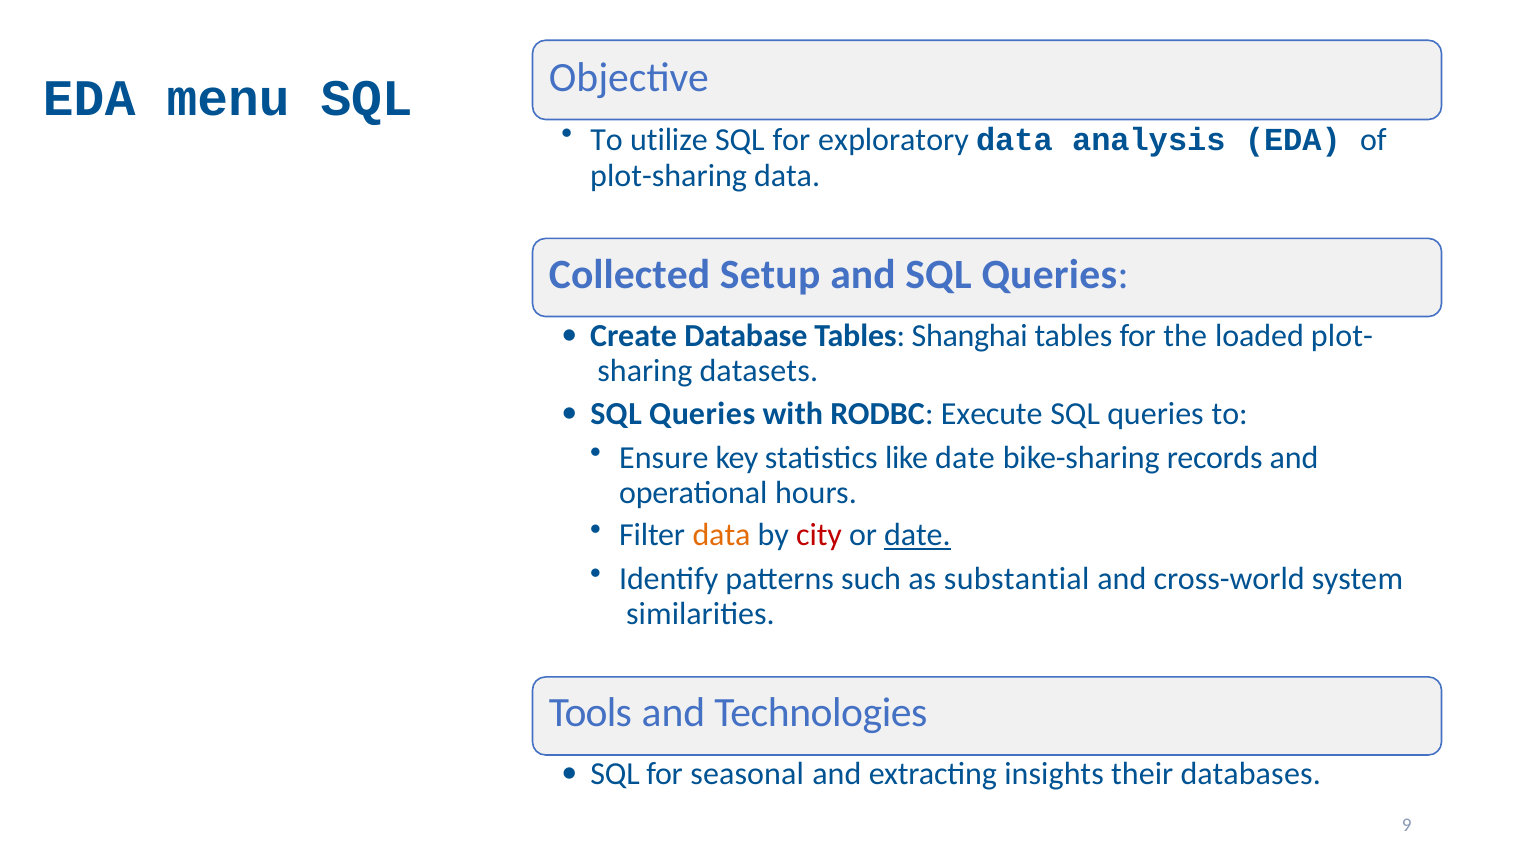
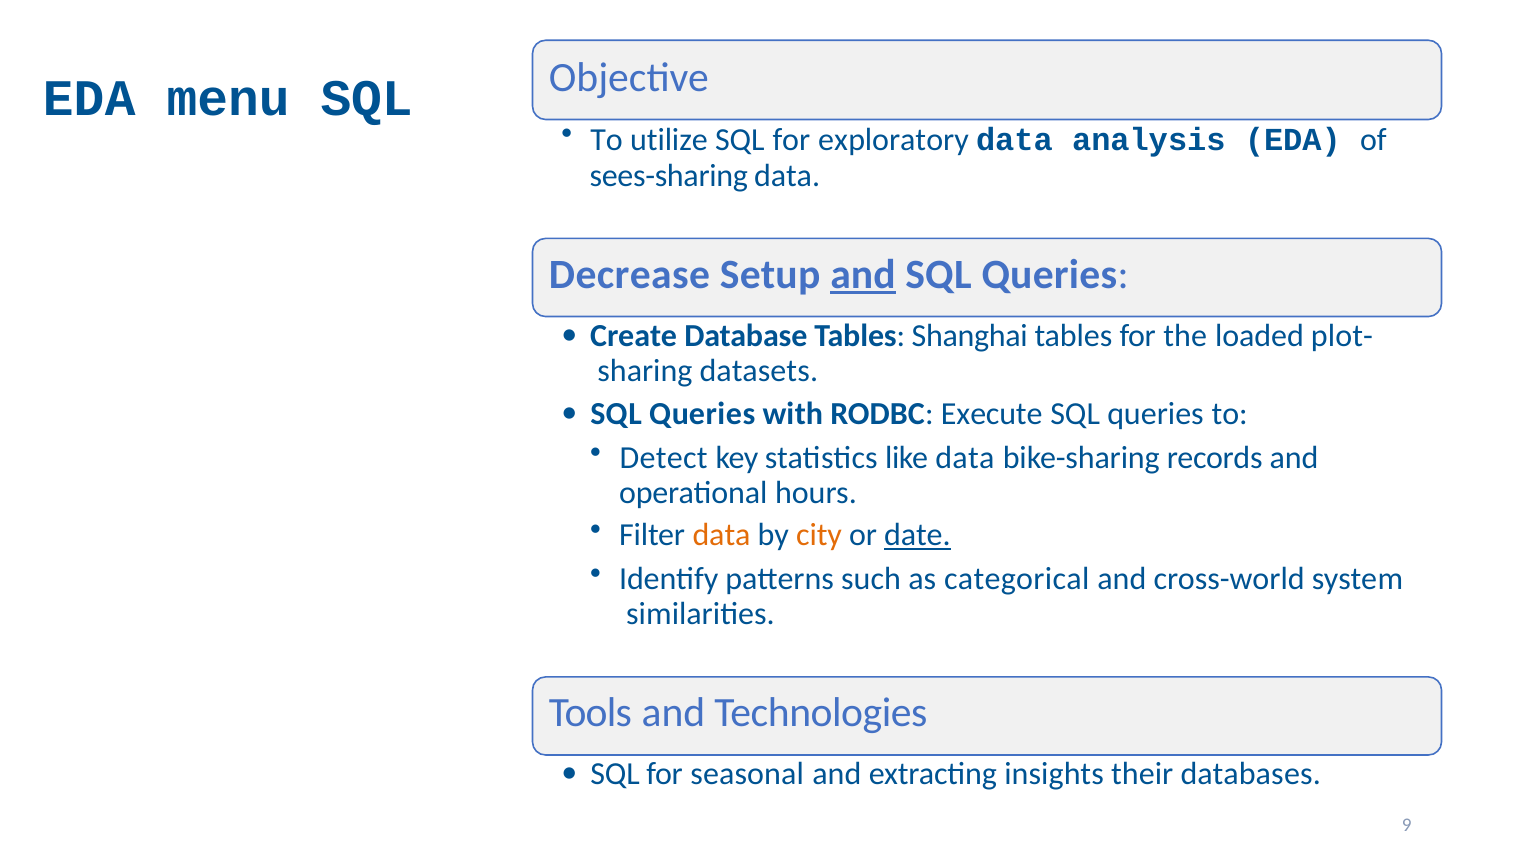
plot-sharing: plot-sharing -> sees-sharing
Collected: Collected -> Decrease
and at (863, 274) underline: none -> present
Ensure: Ensure -> Detect
like date: date -> data
city colour: red -> orange
substantial: substantial -> categorical
